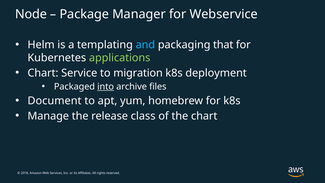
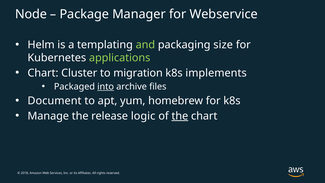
and colour: light blue -> light green
that: that -> size
Service: Service -> Cluster
deployment: deployment -> implements
class: class -> logic
the at (180, 116) underline: none -> present
